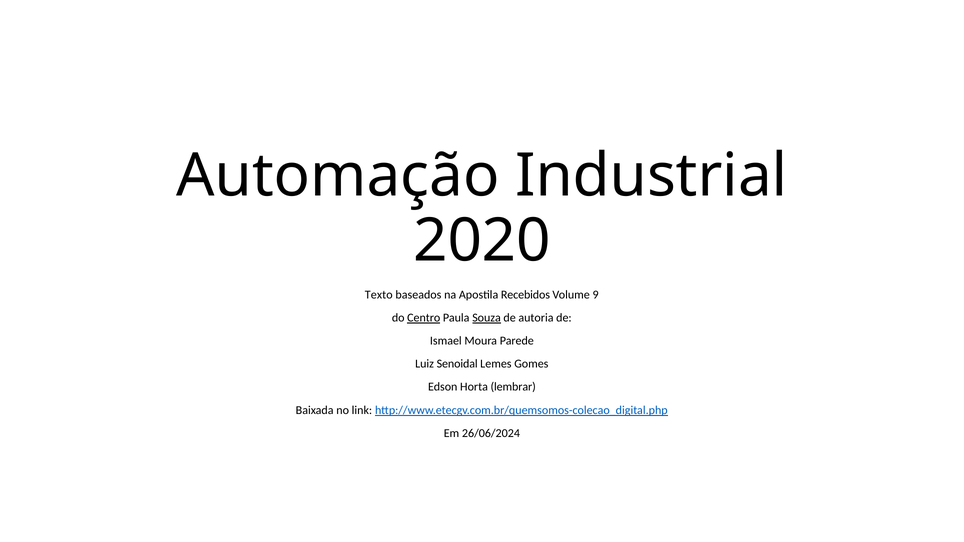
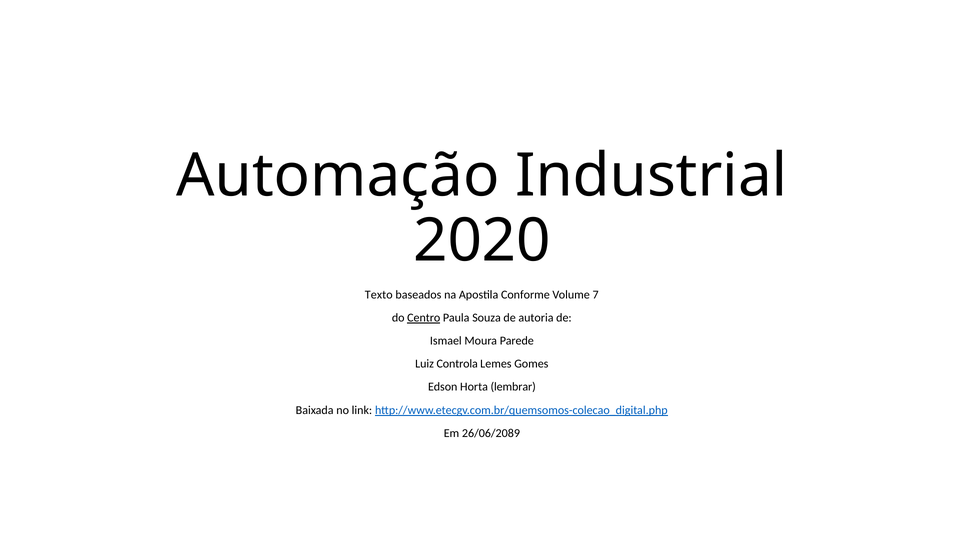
Recebidos: Recebidos -> Conforme
9: 9 -> 7
Souza underline: present -> none
Senoidal: Senoidal -> Controla
26/06/2024: 26/06/2024 -> 26/06/2089
